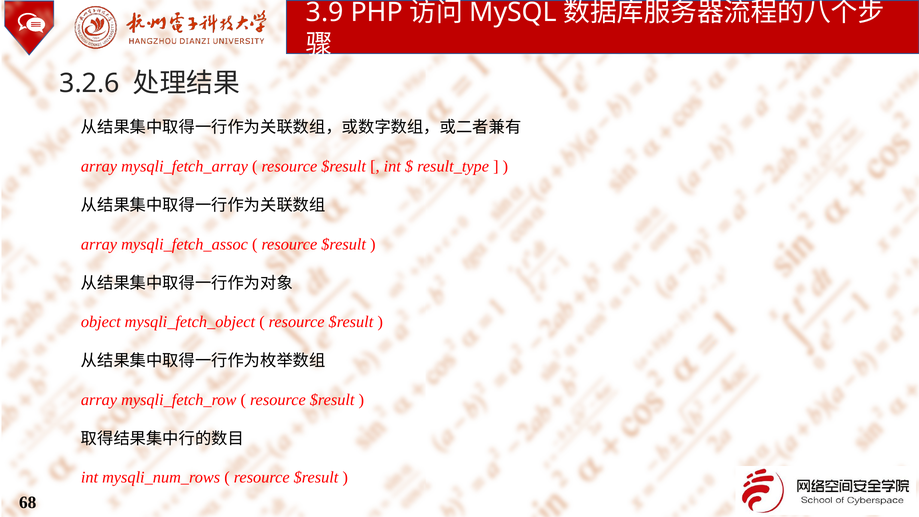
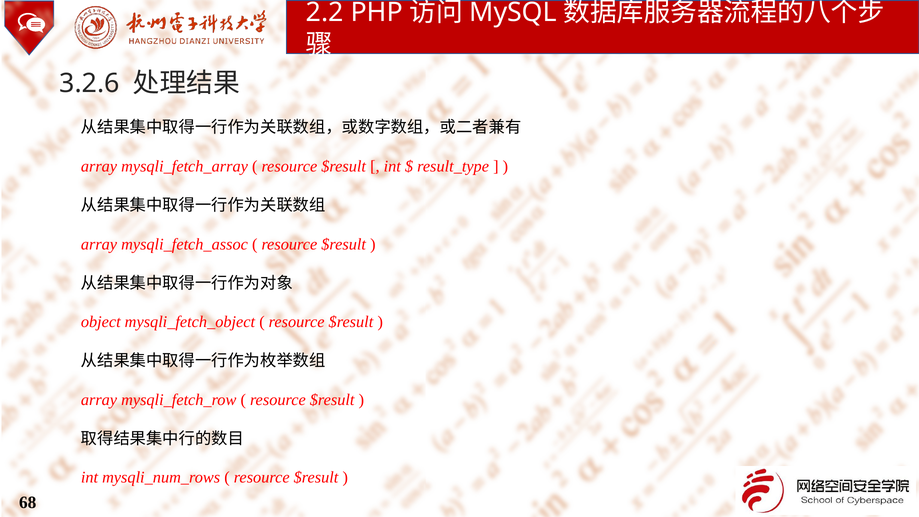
3.9: 3.9 -> 2.2
